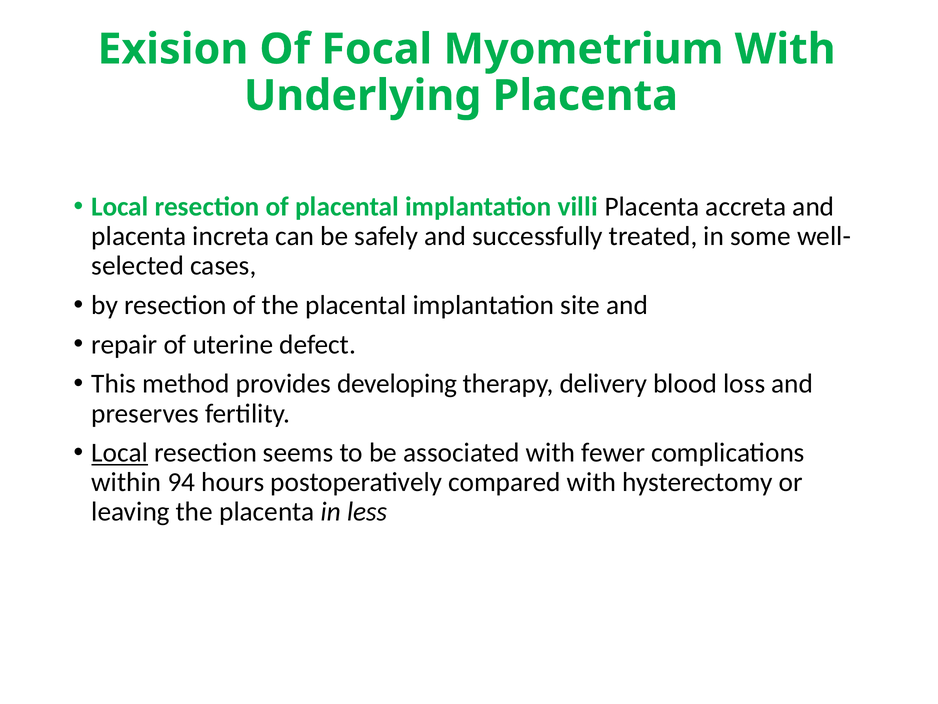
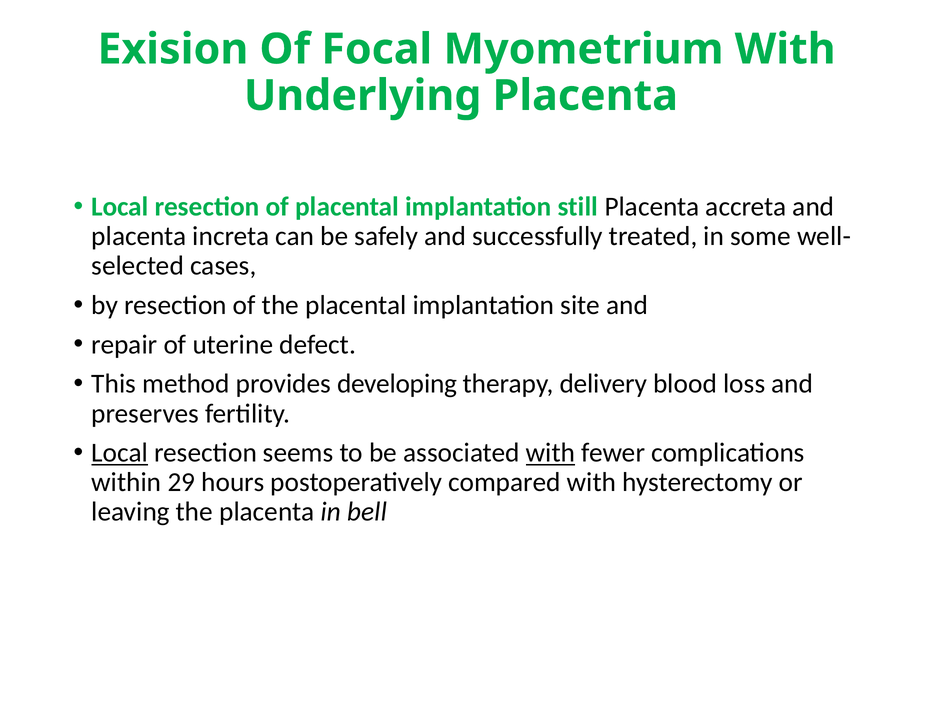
villi: villi -> still
with at (551, 453) underline: none -> present
94: 94 -> 29
less: less -> bell
